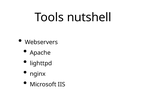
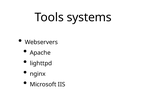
nutshell: nutshell -> systems
